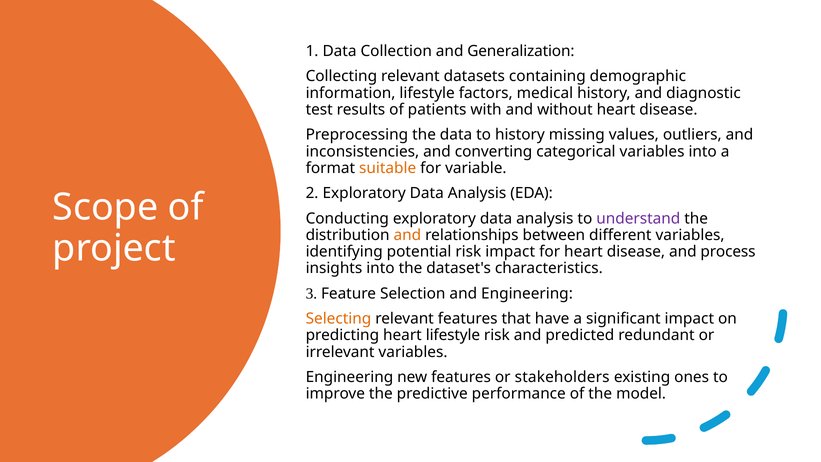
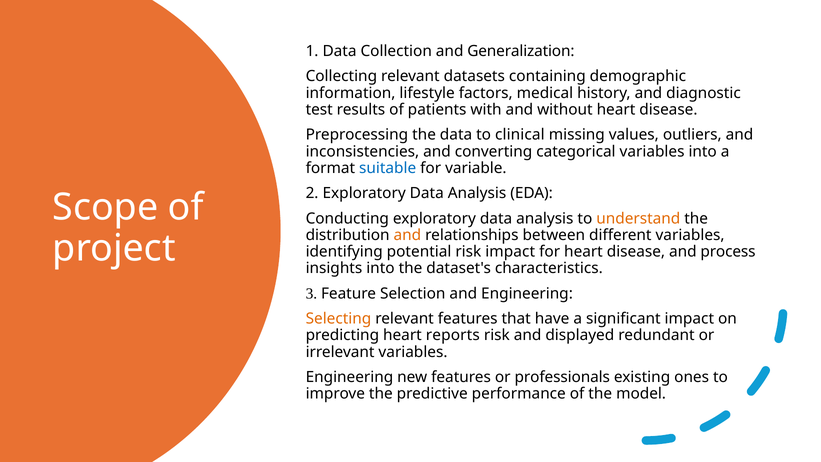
to history: history -> clinical
suitable colour: orange -> blue
understand colour: purple -> orange
heart lifestyle: lifestyle -> reports
predicted: predicted -> displayed
stakeholders: stakeholders -> professionals
